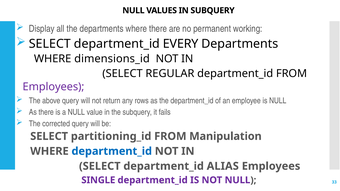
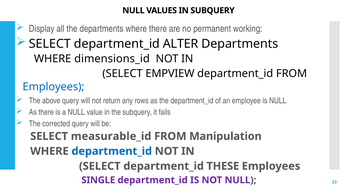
EVERY: EVERY -> ALTER
REGULAR: REGULAR -> EMPVIEW
Employees at (53, 87) colour: purple -> blue
partitioning_id: partitioning_id -> measurable_id
ALIAS: ALIAS -> THESE
